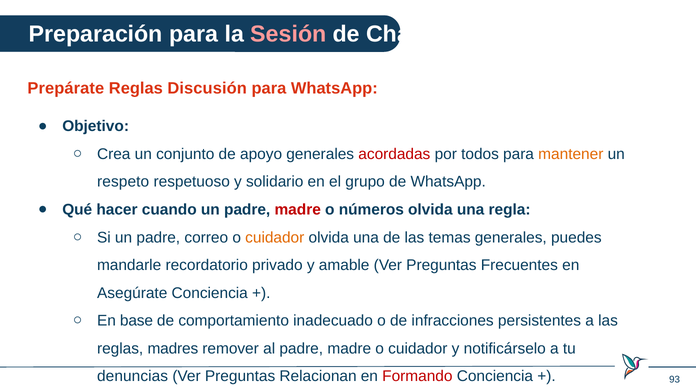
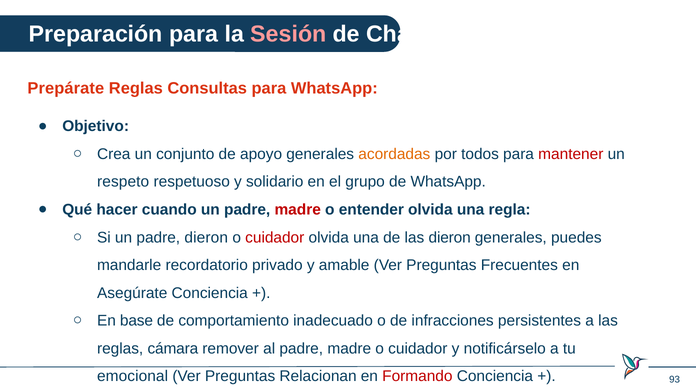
Discusión: Discusión -> Consultas
acordadas colour: red -> orange
mantener colour: orange -> red
números: números -> entender
padre correo: correo -> dieron
cuidador at (275, 238) colour: orange -> red
las temas: temas -> dieron
madres: madres -> cámara
denuncias: denuncias -> emocional
